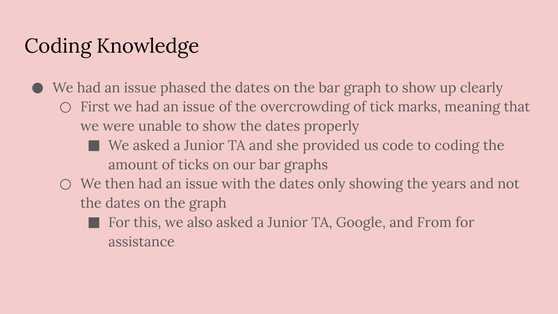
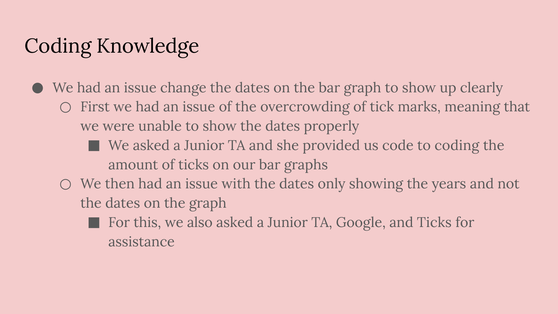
phased: phased -> change
and From: From -> Ticks
